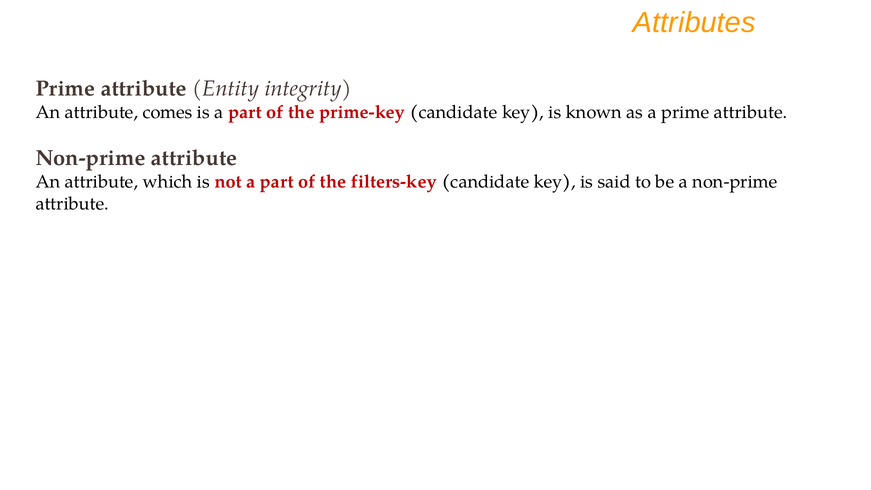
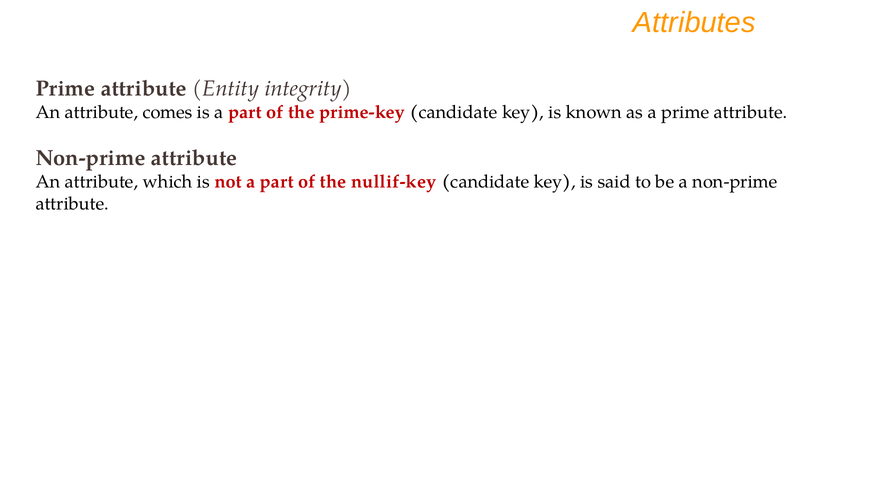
filters-key: filters-key -> nullif-key
